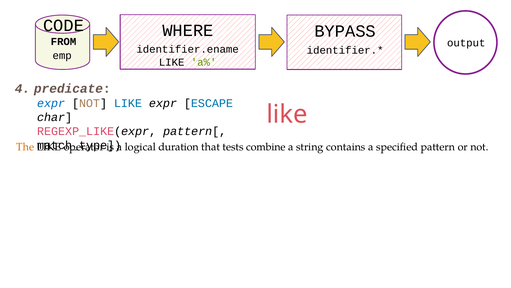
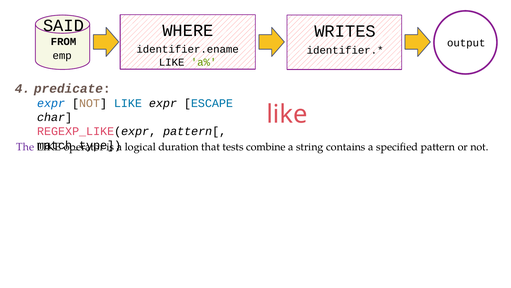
CODE: CODE -> SAID
BYPASS: BYPASS -> WRITES
The colour: orange -> purple
